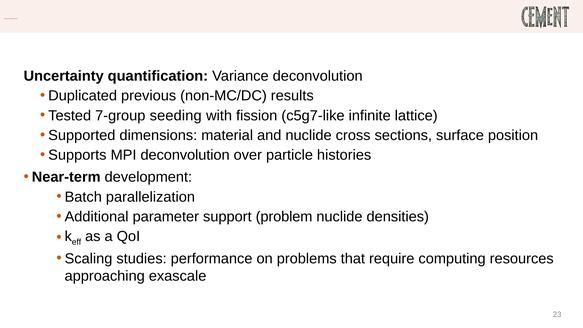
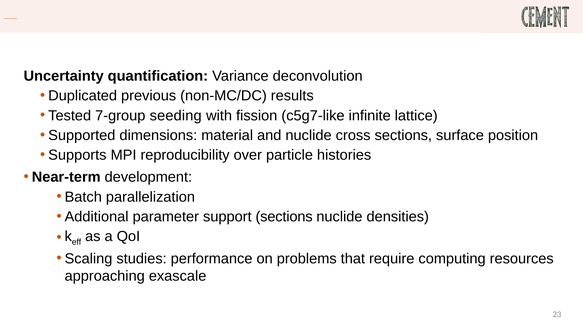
MPI deconvolution: deconvolution -> reproducibility
support problem: problem -> sections
